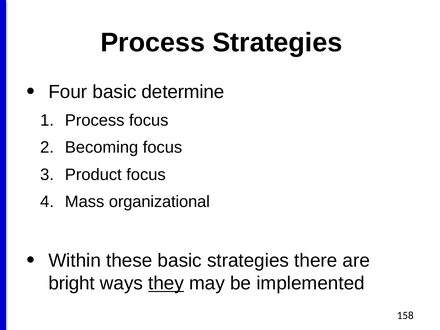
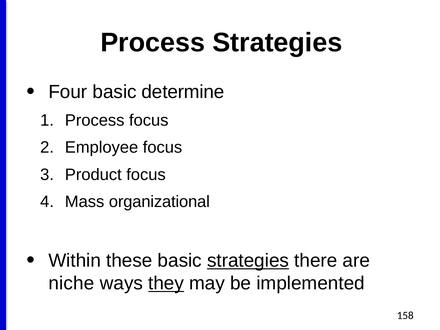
Becoming: Becoming -> Employee
strategies at (248, 261) underline: none -> present
bright: bright -> niche
